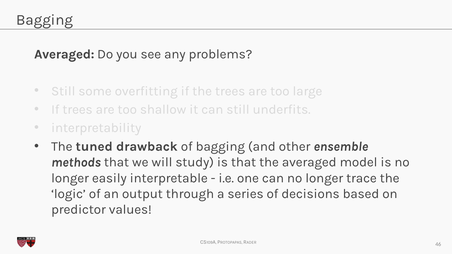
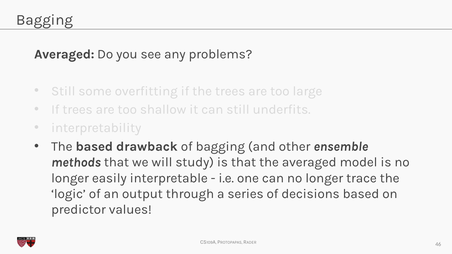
The tuned: tuned -> based
